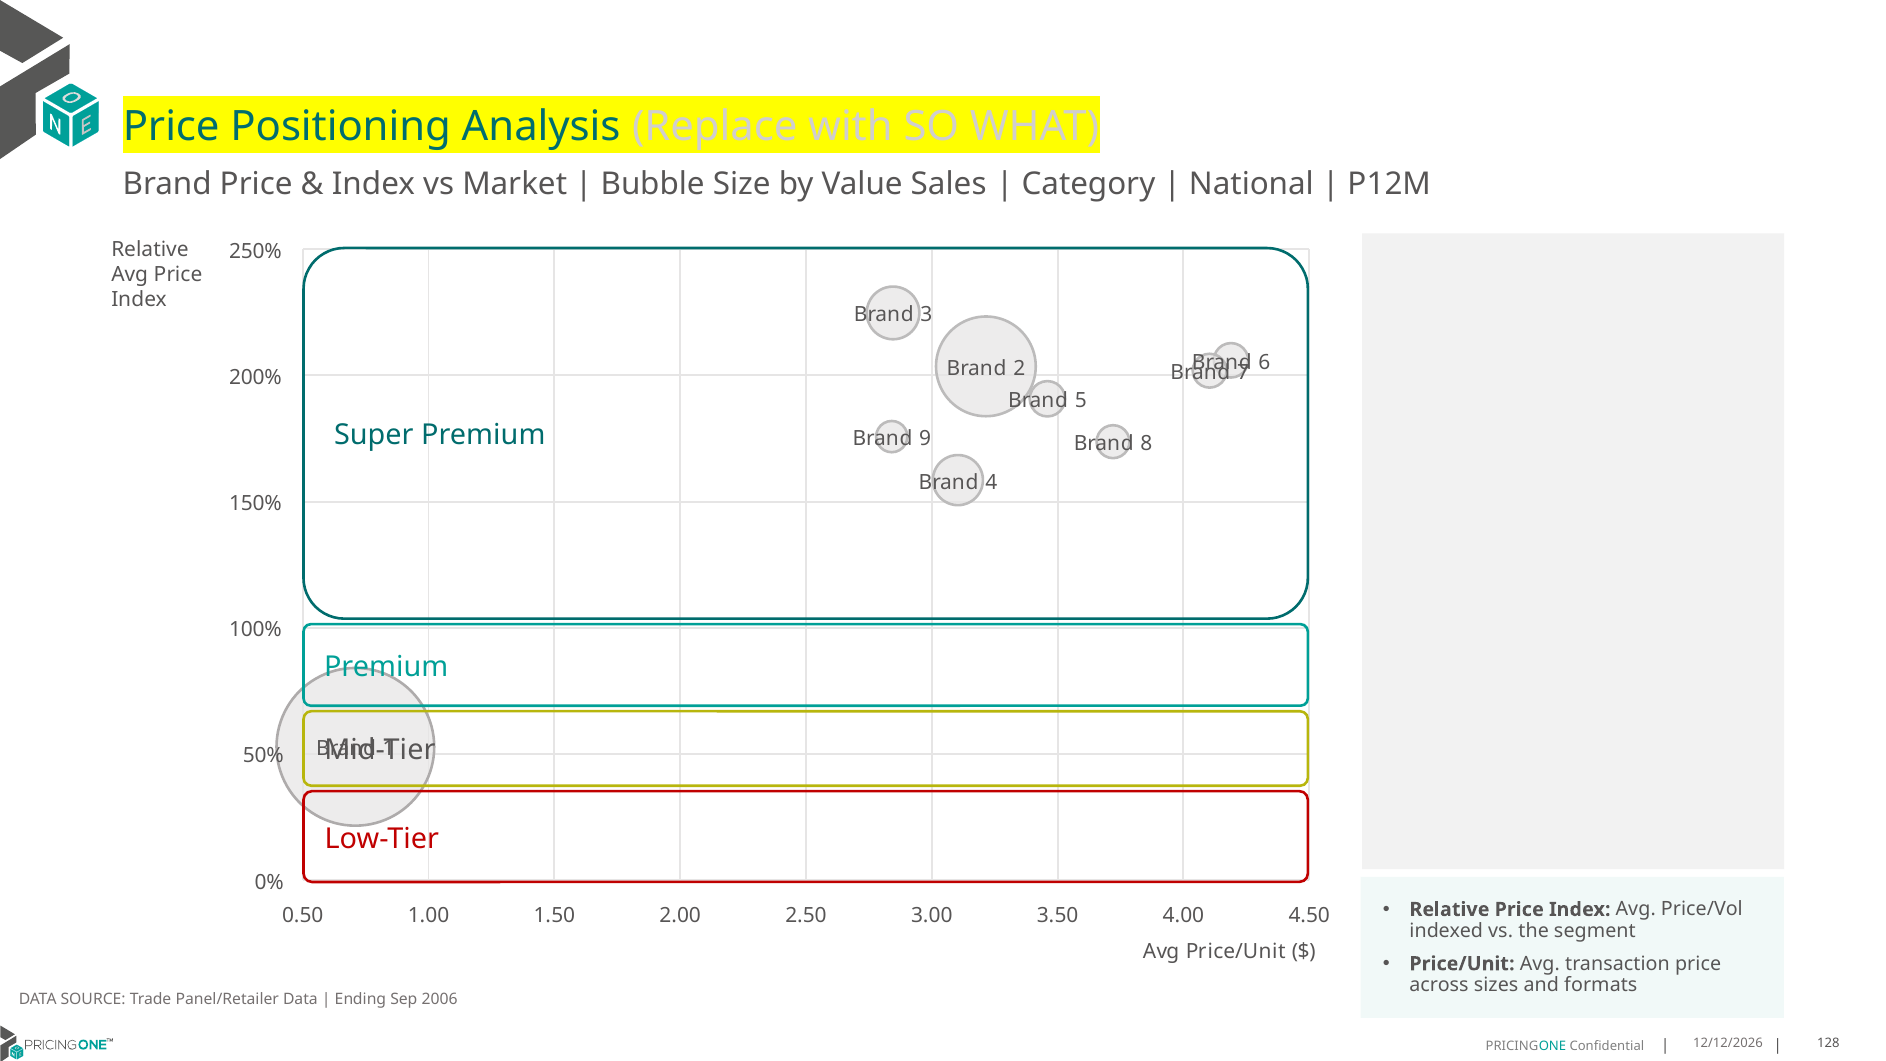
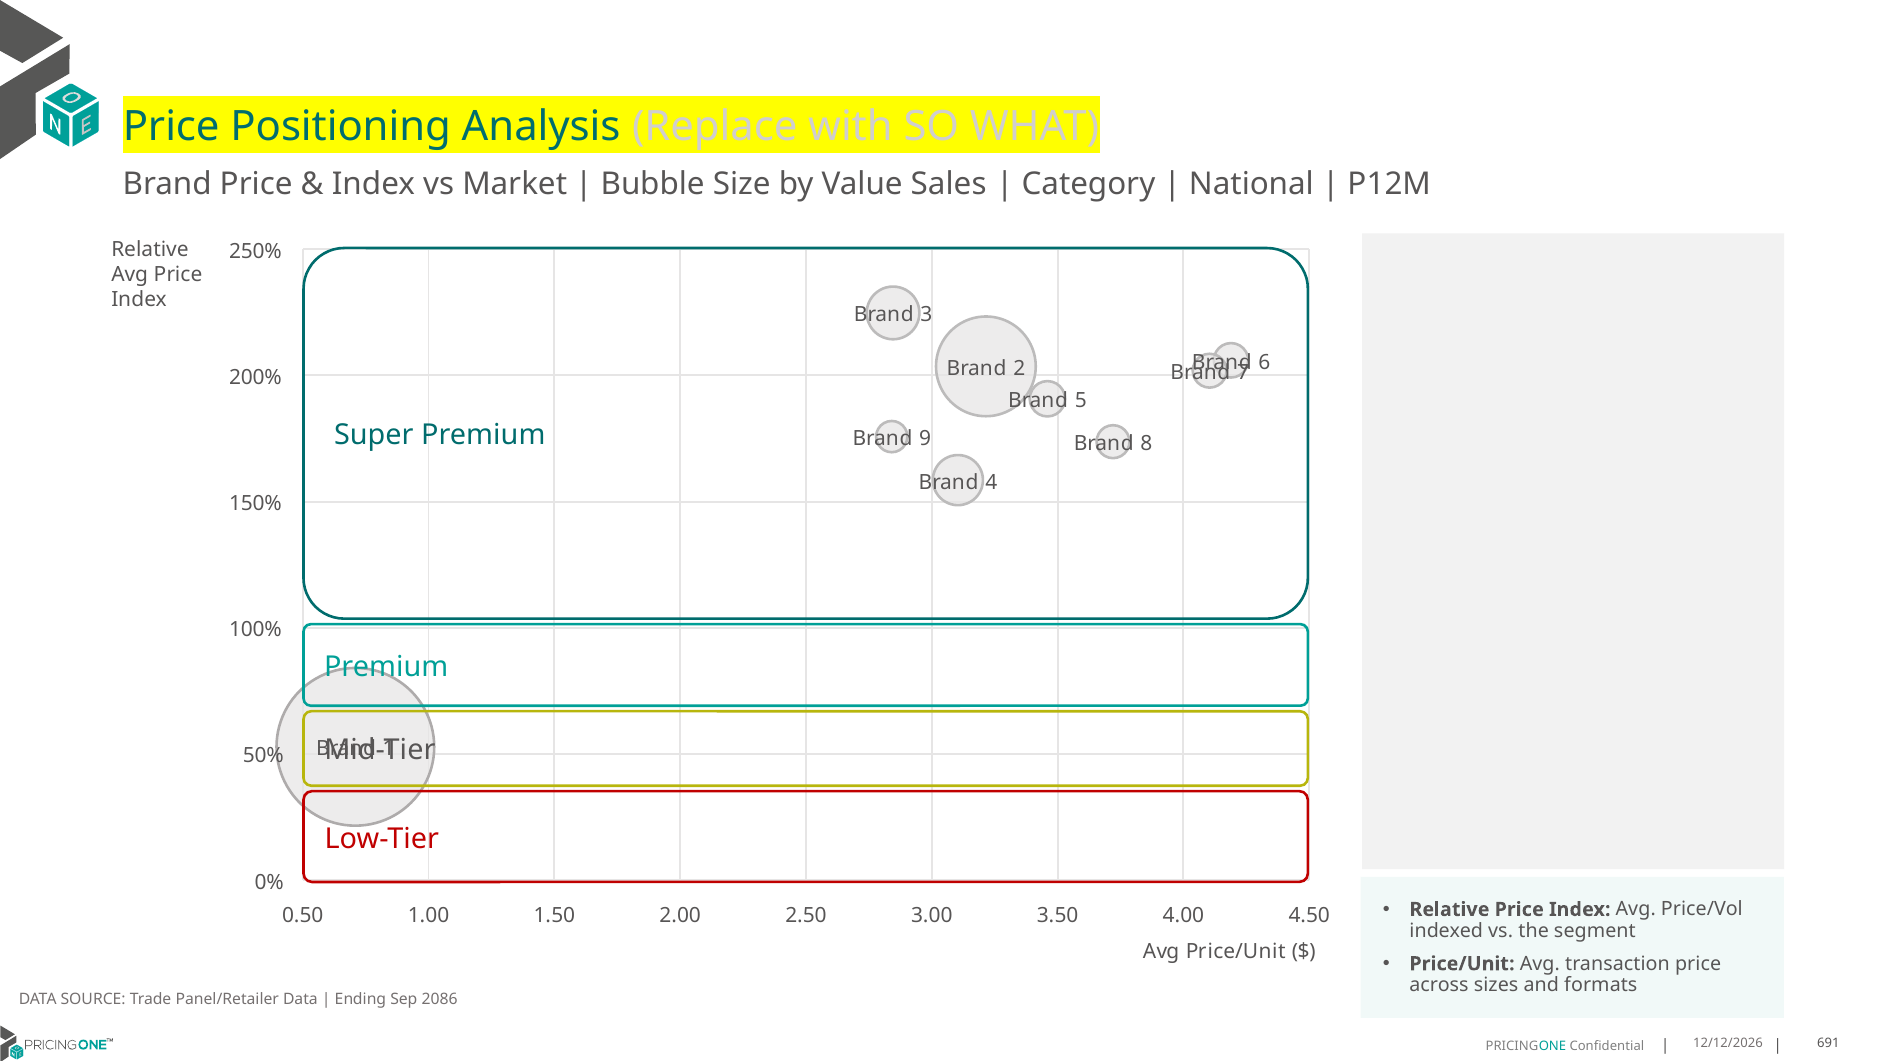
2006: 2006 -> 2086
128: 128 -> 691
